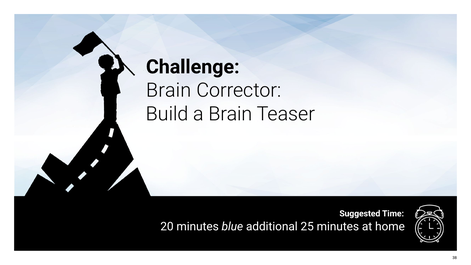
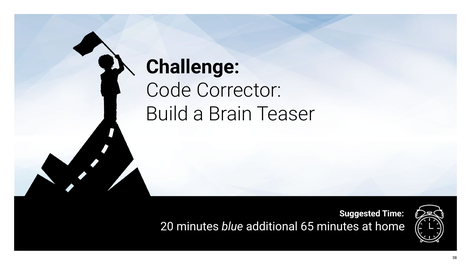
Brain at (169, 90): Brain -> Code
25: 25 -> 65
